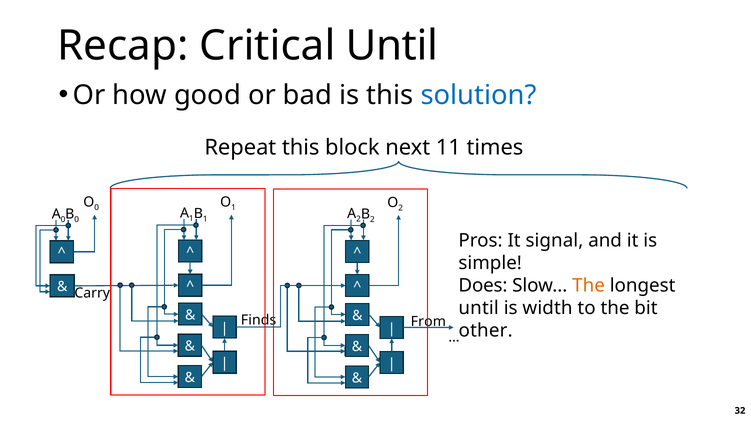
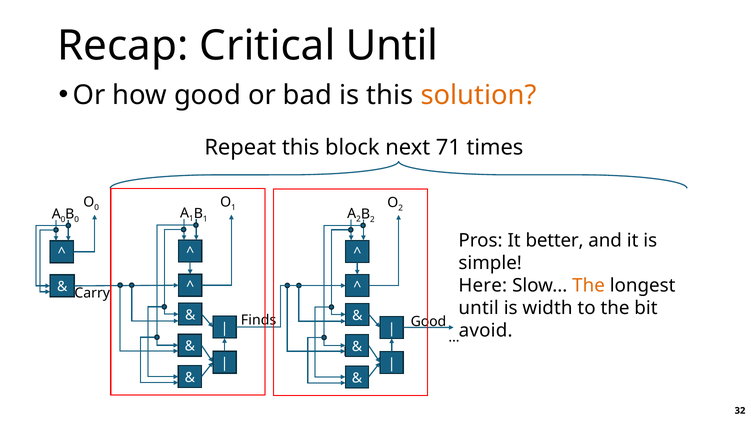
solution colour: blue -> orange
11: 11 -> 71
signal: signal -> better
Does: Does -> Here
From at (428, 322): From -> Good
other: other -> avoid
